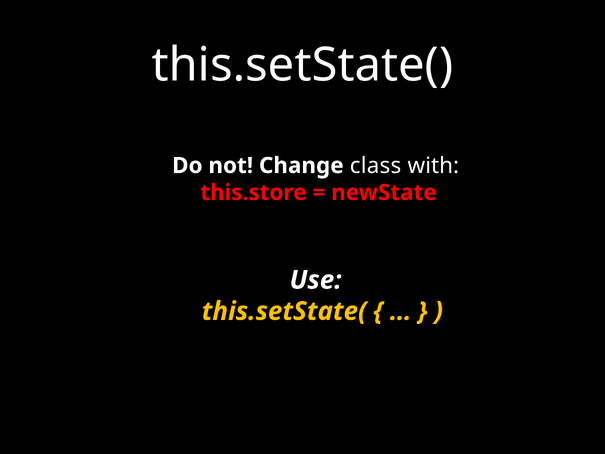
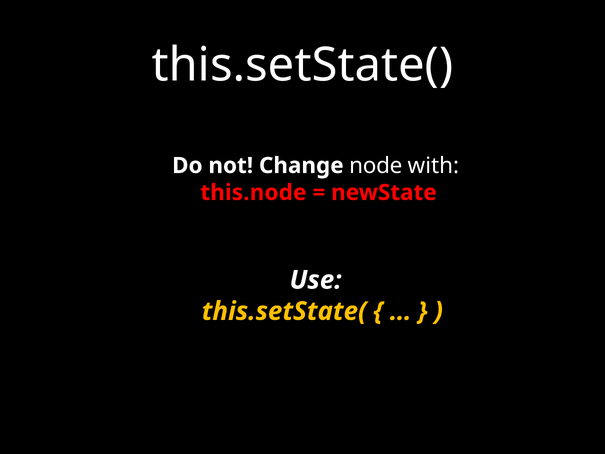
class: class -> node
this.store: this.store -> this.node
